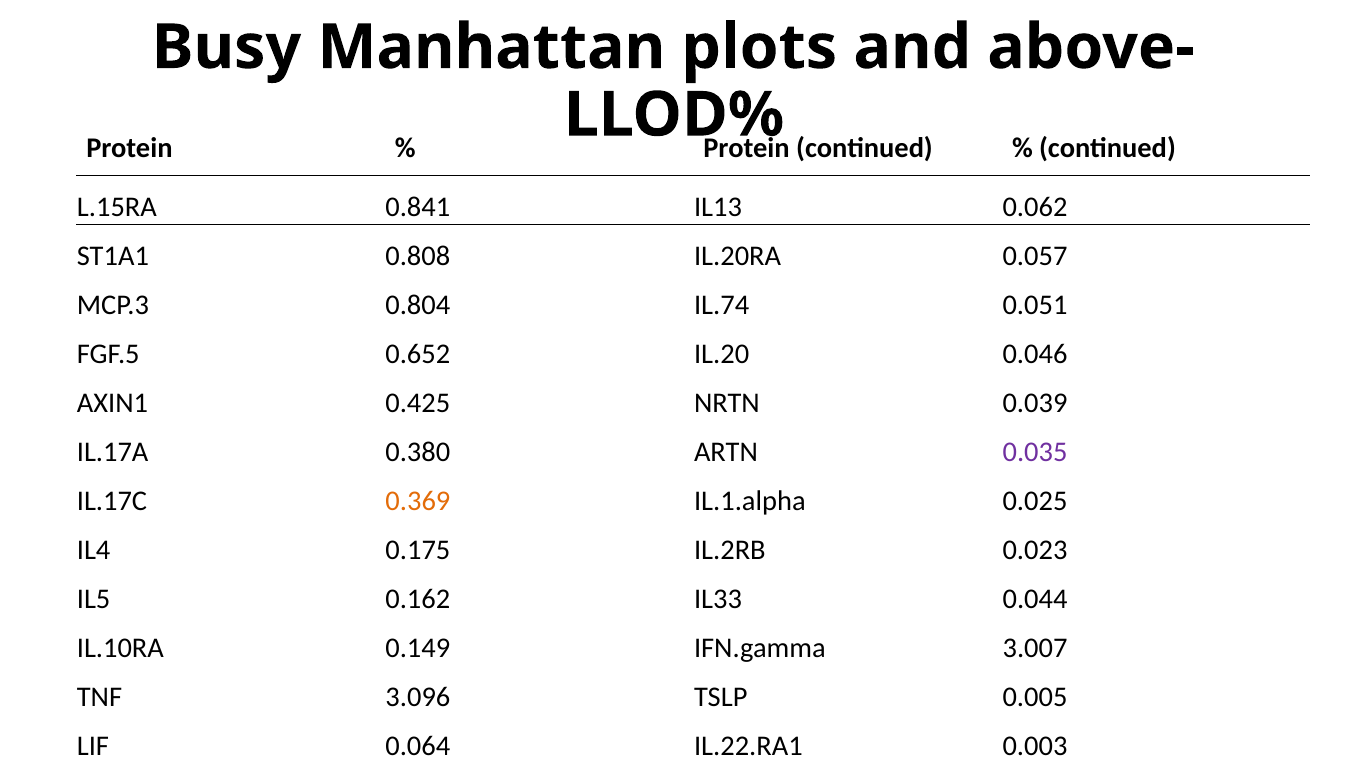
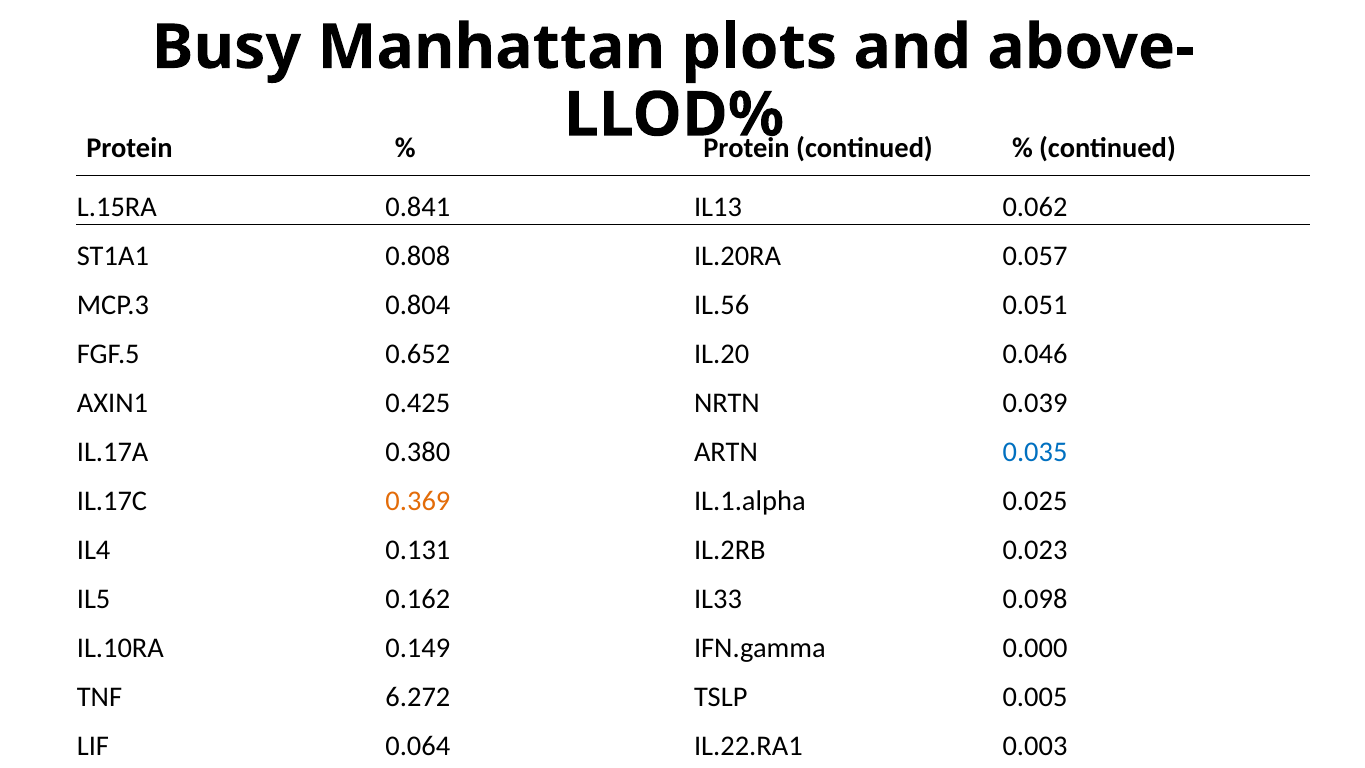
IL.74: IL.74 -> IL.56
0.035 colour: purple -> blue
0.175: 0.175 -> 0.131
0.044: 0.044 -> 0.098
3.007: 3.007 -> 0.000
3.096: 3.096 -> 6.272
